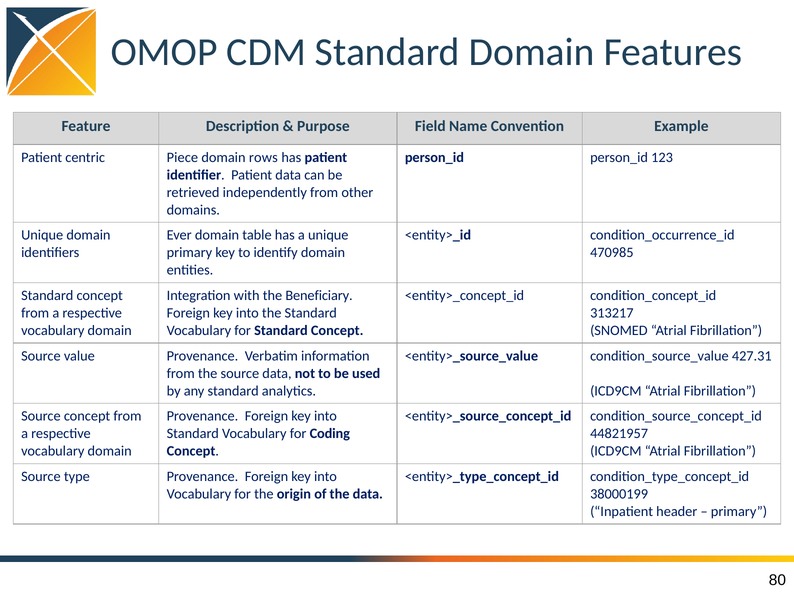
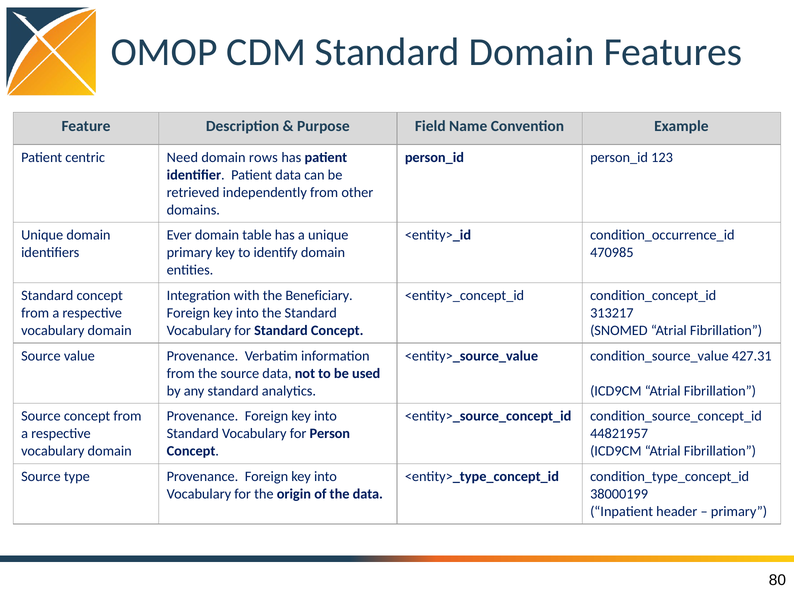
Piece: Piece -> Need
Coding: Coding -> Person
